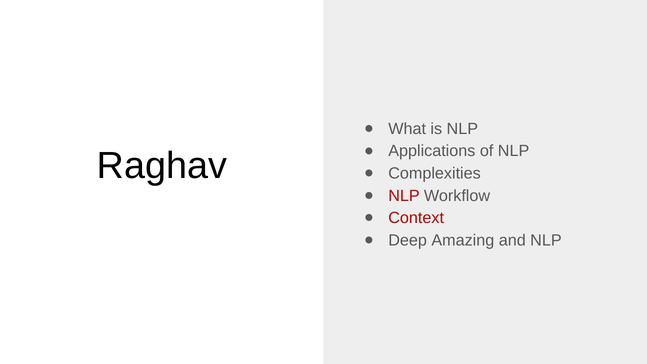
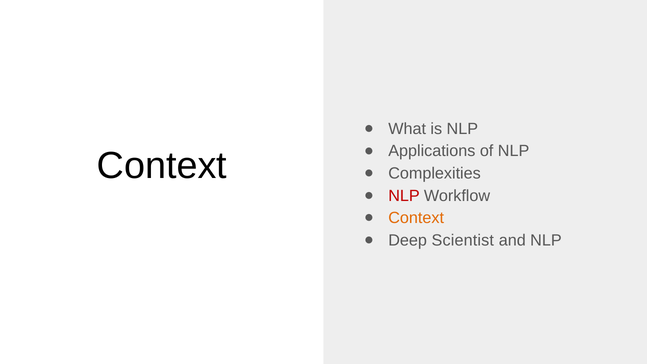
Raghav at (162, 166): Raghav -> Context
Context at (416, 218) colour: red -> orange
Amazing: Amazing -> Scientist
